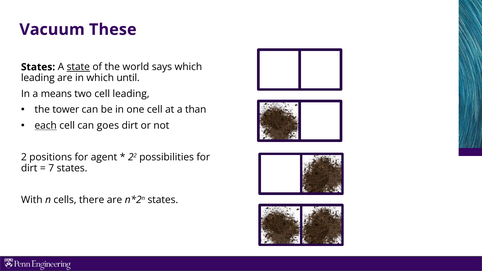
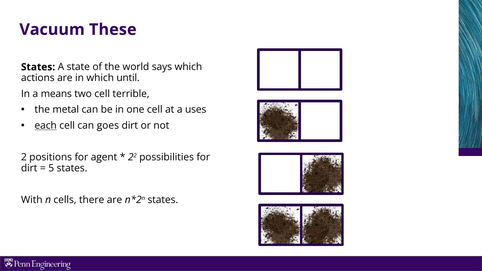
state underline: present -> none
leading at (38, 78): leading -> actions
cell leading: leading -> terrible
tower: tower -> metal
than: than -> uses
7: 7 -> 5
